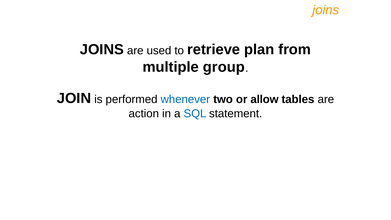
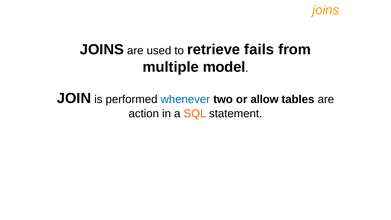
plan: plan -> fails
group: group -> model
SQL colour: blue -> orange
